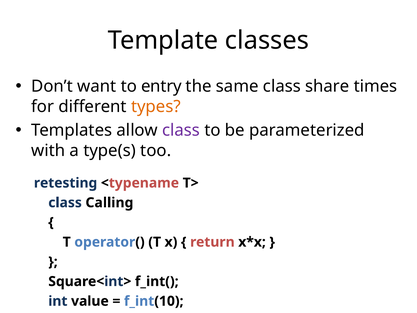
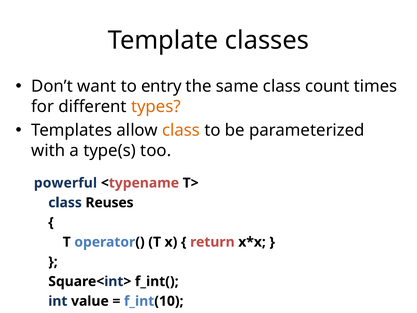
share: share -> count
class at (181, 130) colour: purple -> orange
retesting: retesting -> powerful
Calling: Calling -> Reuses
